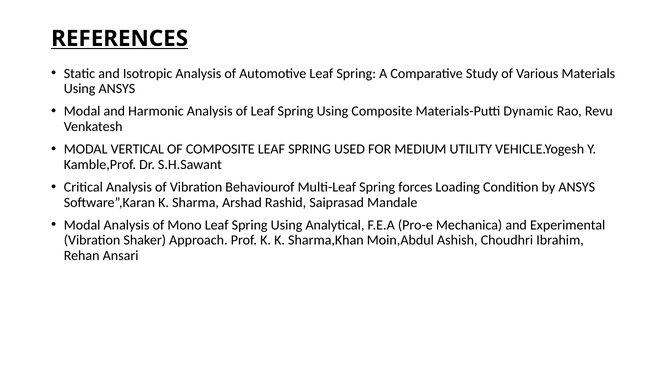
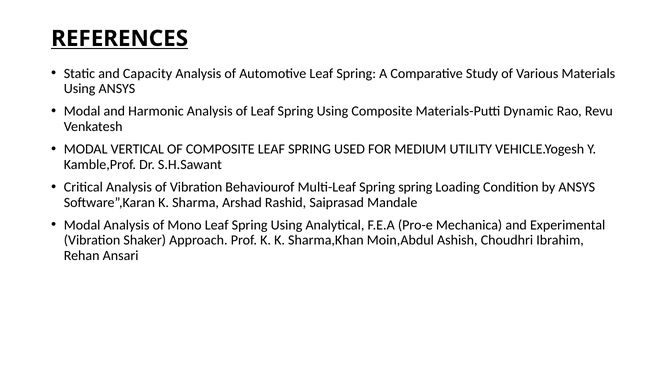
Isotropic: Isotropic -> Capacity
Spring forces: forces -> spring
